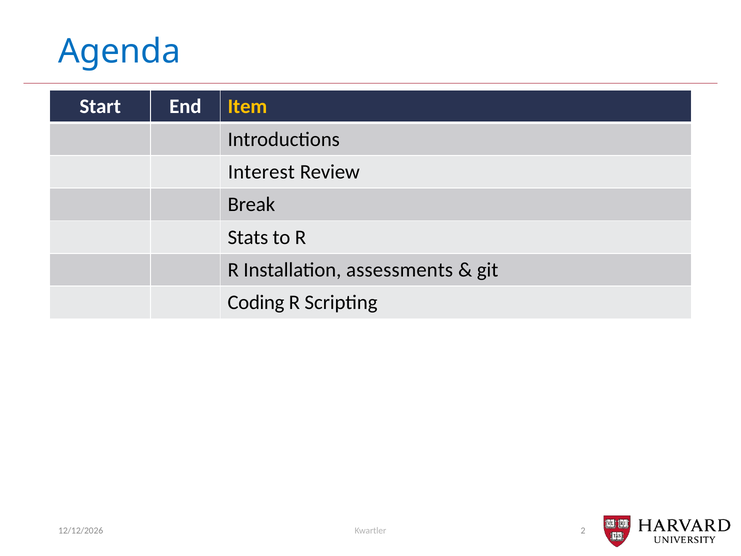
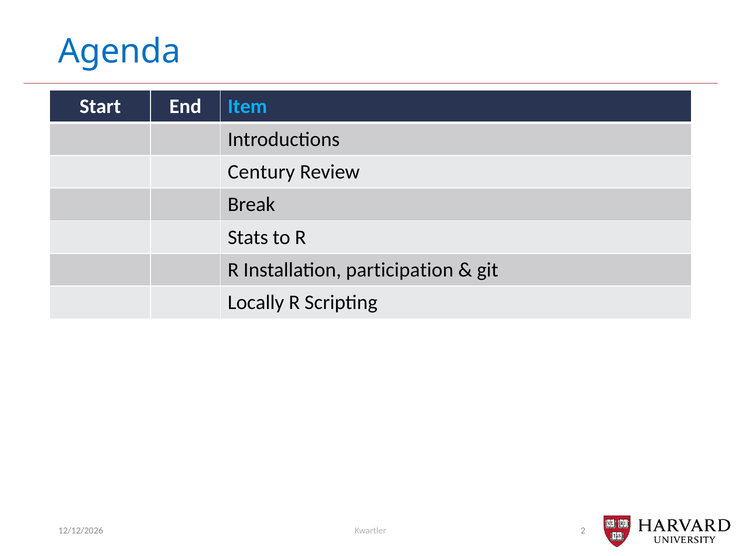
Item colour: yellow -> light blue
Interest: Interest -> Century
assessments: assessments -> participation
Coding: Coding -> Locally
